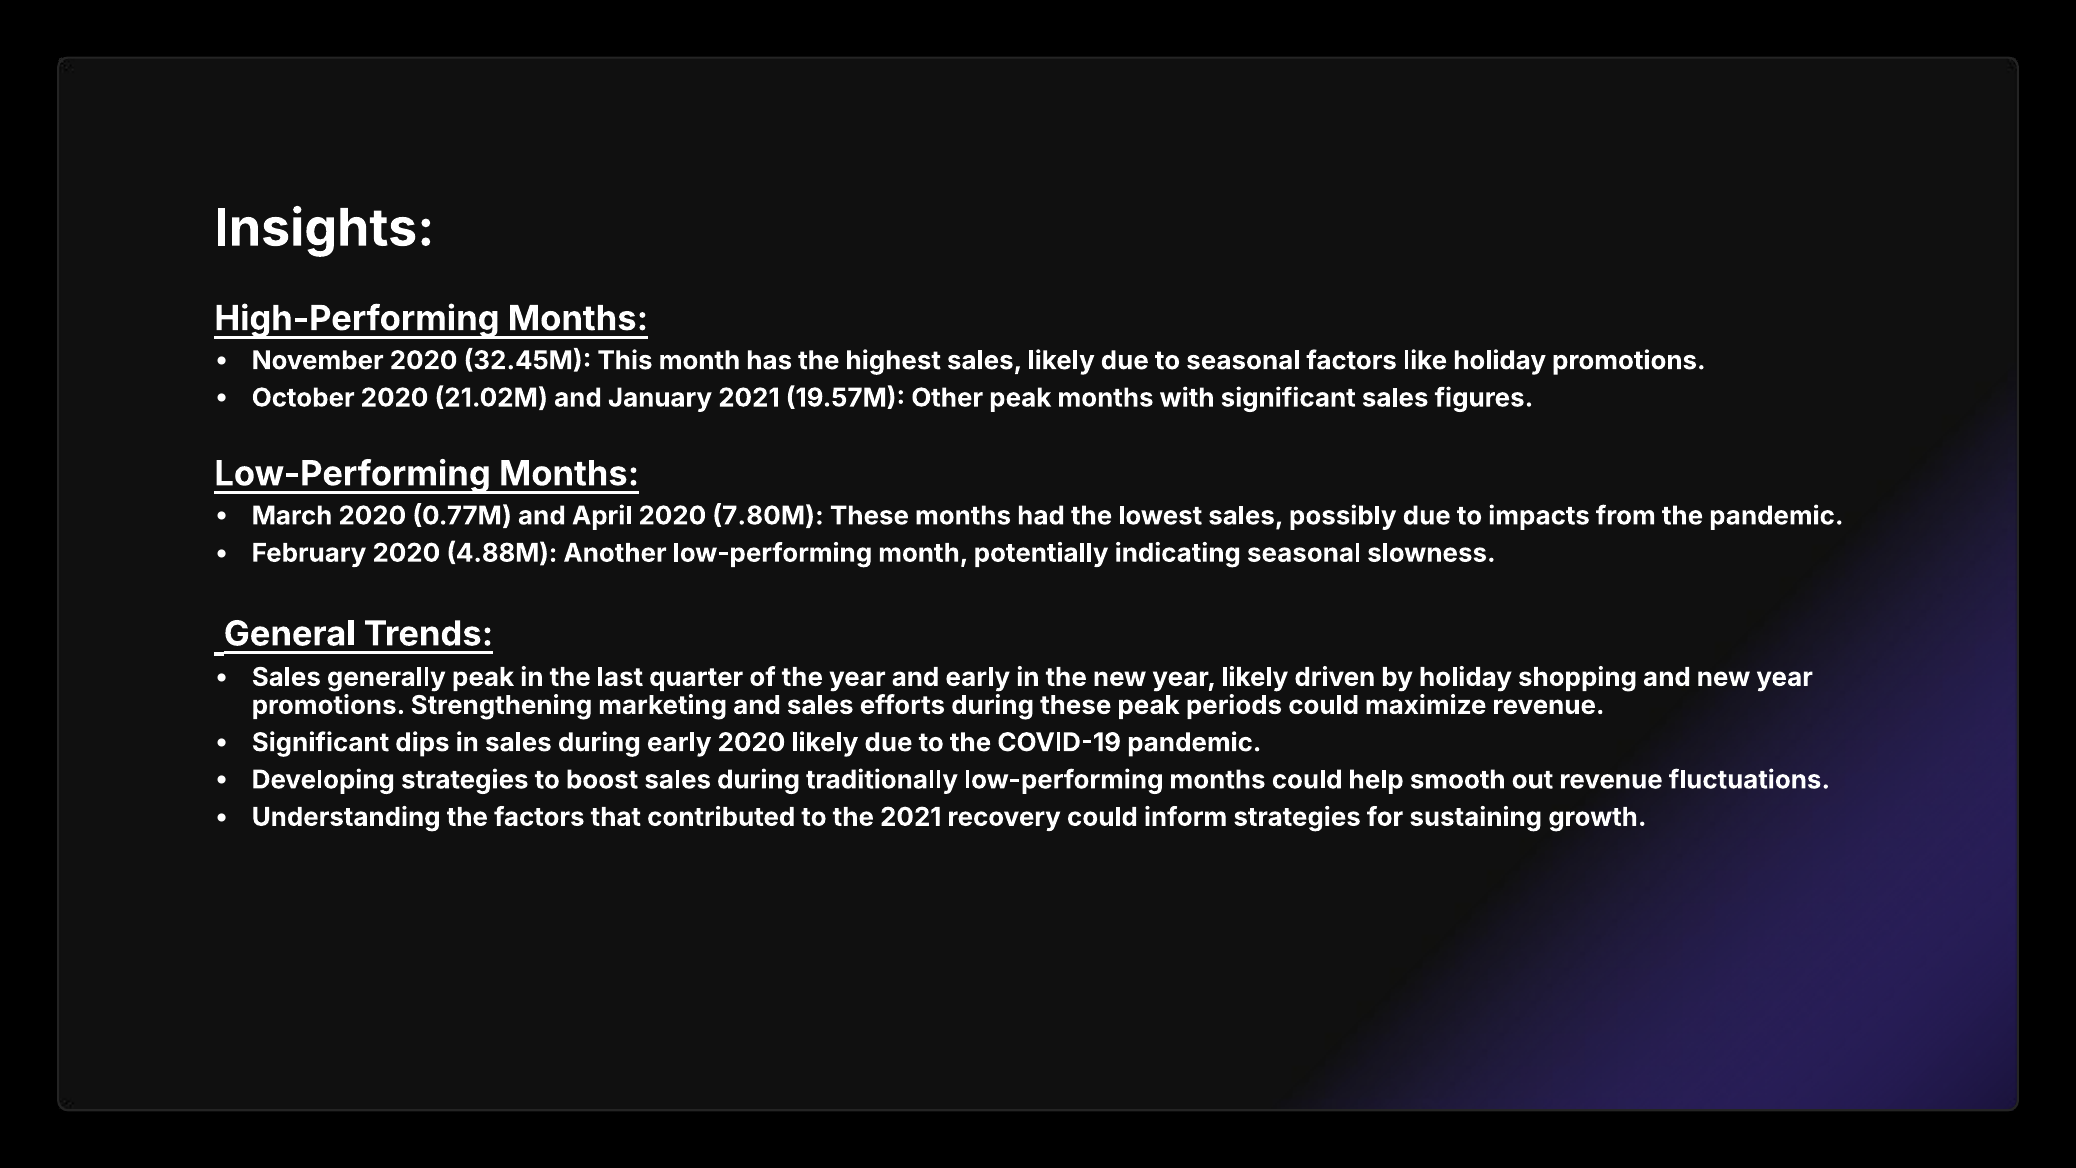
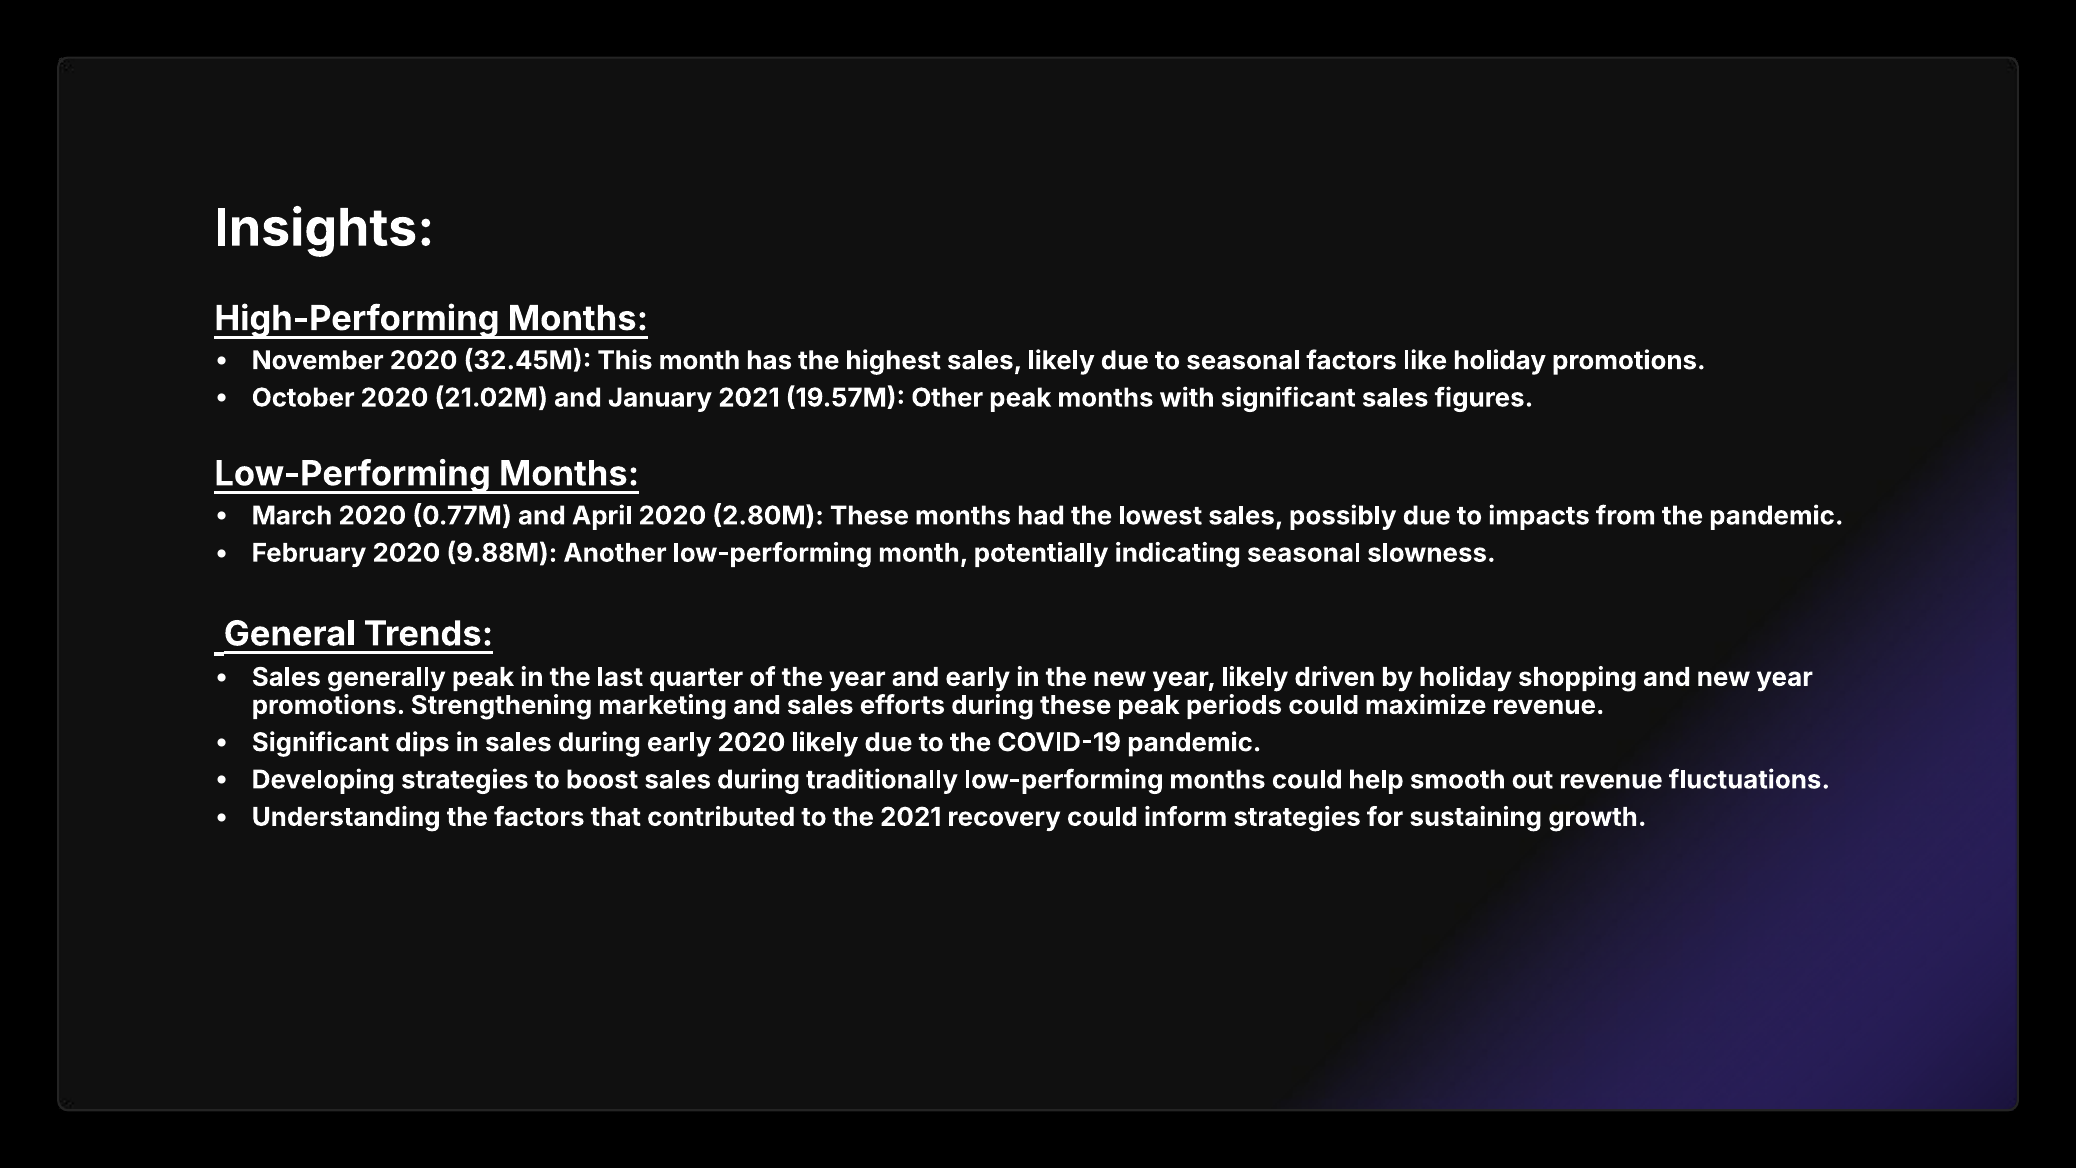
7.80M: 7.80M -> 2.80M
4.88M: 4.88M -> 9.88M
